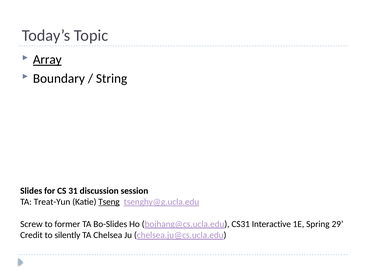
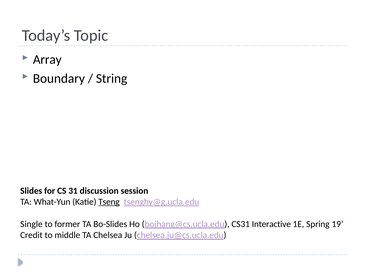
Array underline: present -> none
Treat-Yun: Treat-Yun -> What-Yun
Screw: Screw -> Single
29: 29 -> 19
silently: silently -> middle
